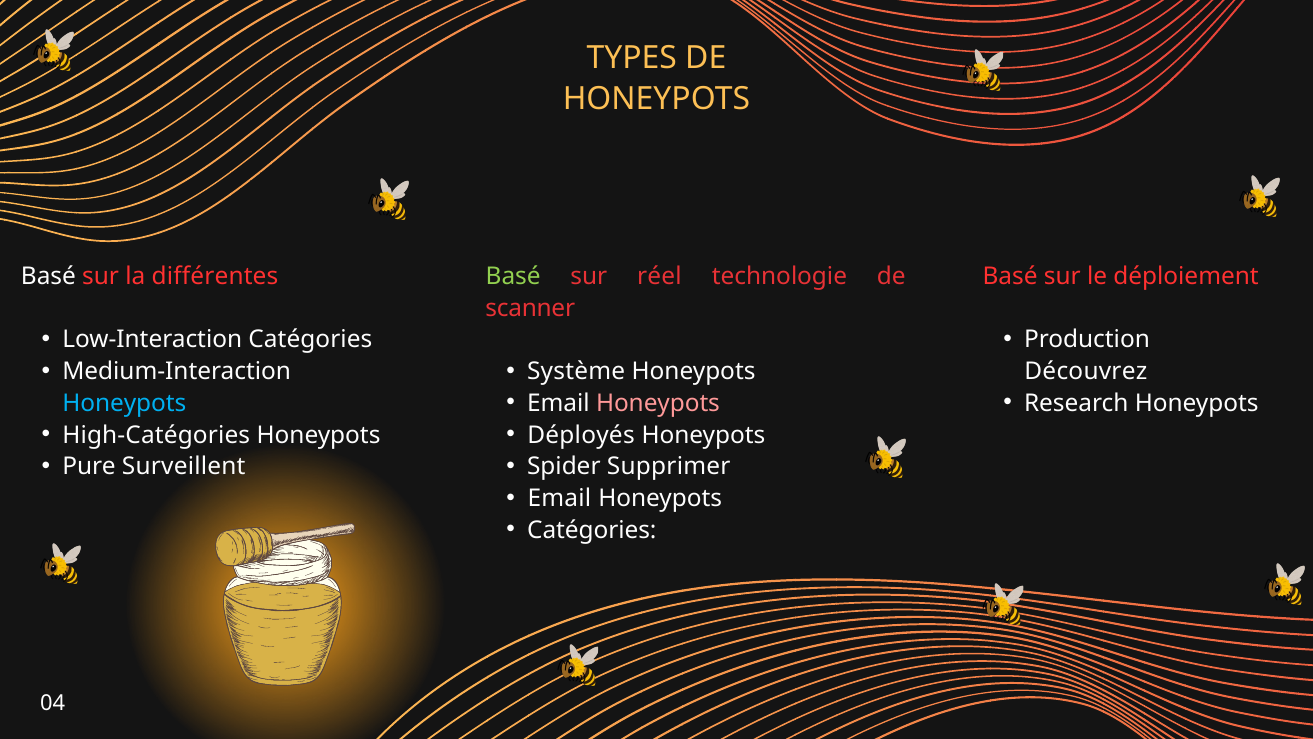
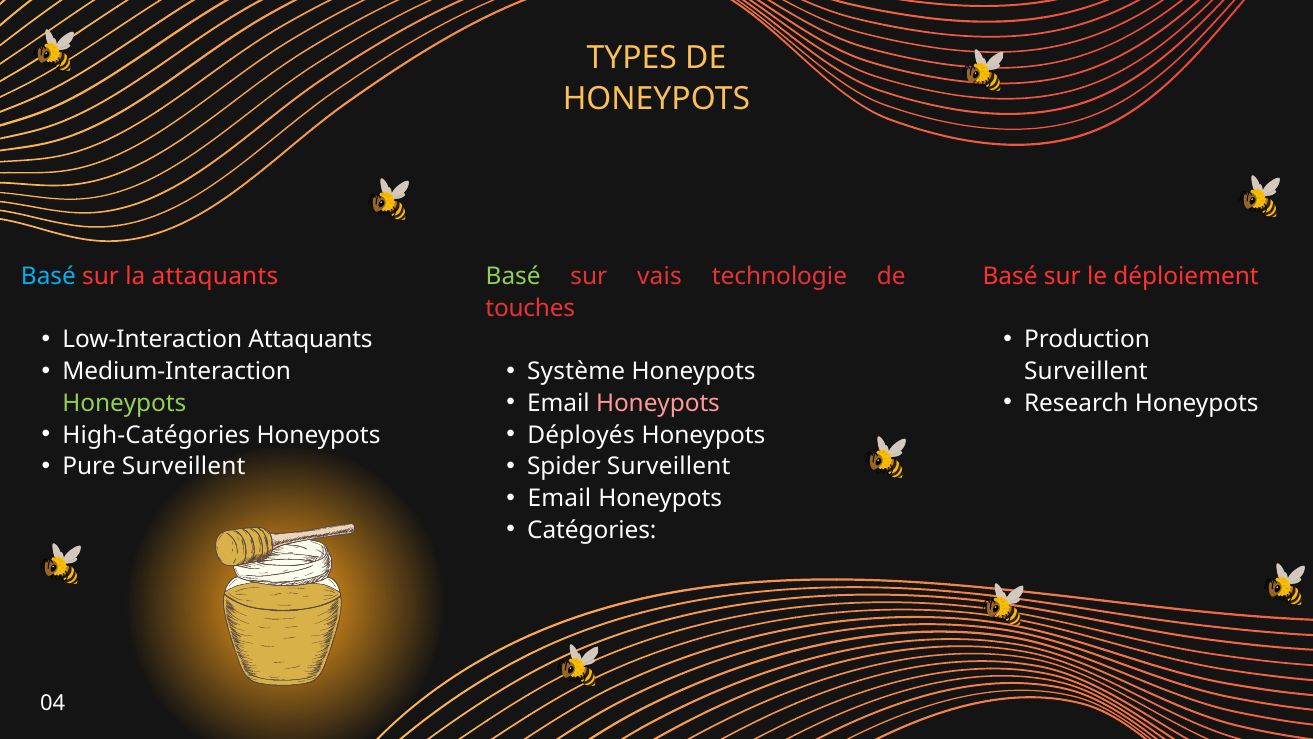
Basé at (48, 276) colour: white -> light blue
la différentes: différentes -> attaquants
réel: réel -> vais
scanner: scanner -> touches
Low-Interaction Catégories: Catégories -> Attaquants
Découvrez at (1086, 371): Découvrez -> Surveillent
Honeypots at (124, 403) colour: light blue -> light green
Spider Supprimer: Supprimer -> Surveillent
